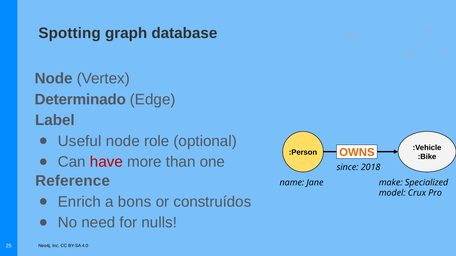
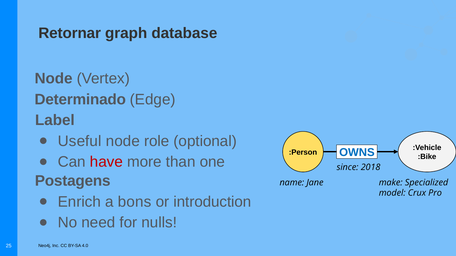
Spotting: Spotting -> Retornar
OWNS colour: orange -> blue
Reference: Reference -> Postagens
construídos: construídos -> introduction
